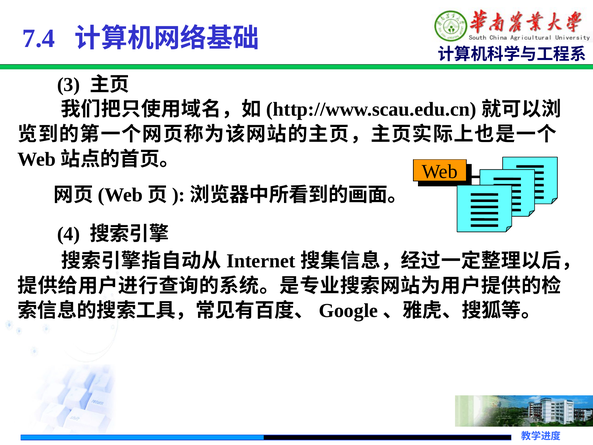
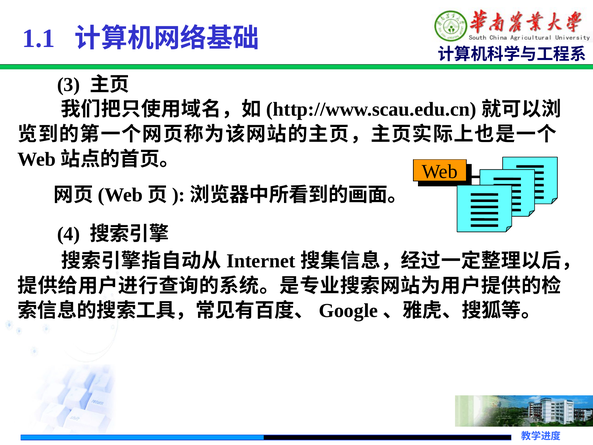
7.4: 7.4 -> 1.1
